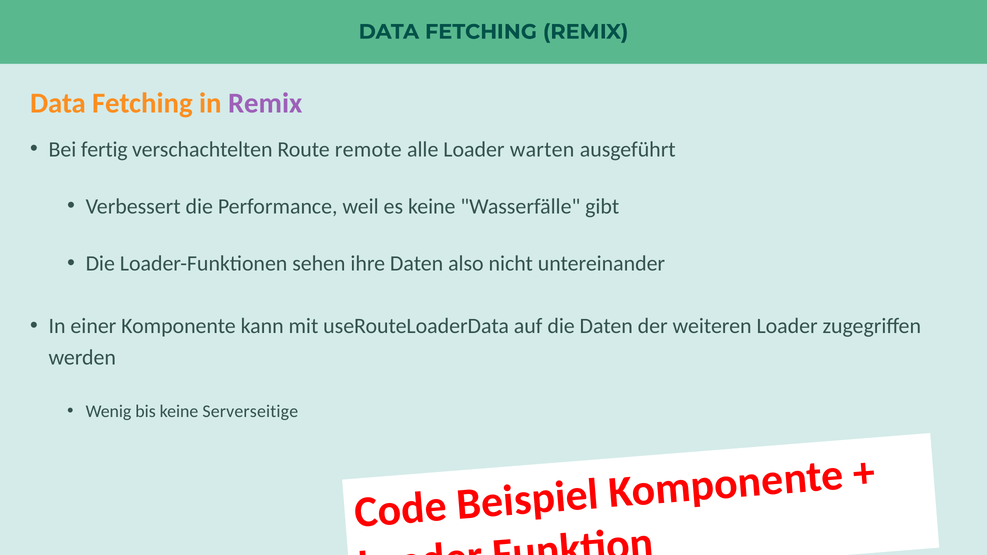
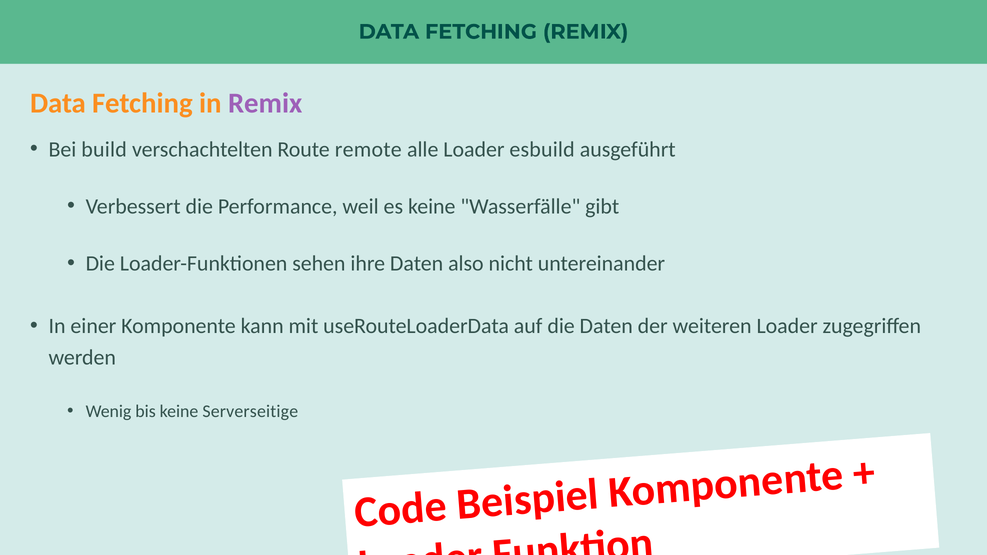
fertig: fertig -> build
warten: warten -> esbuild
